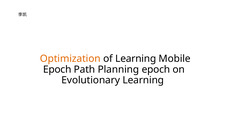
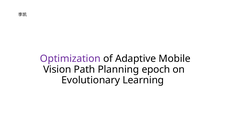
Optimization colour: orange -> purple
of Learning: Learning -> Adaptive
Epoch at (57, 70): Epoch -> Vision
